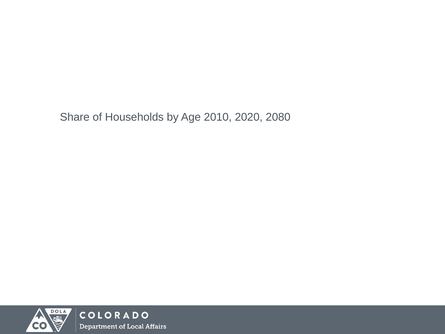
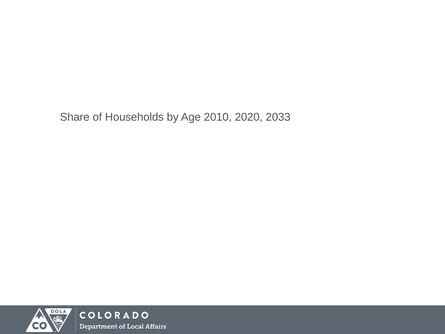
2080: 2080 -> 2033
